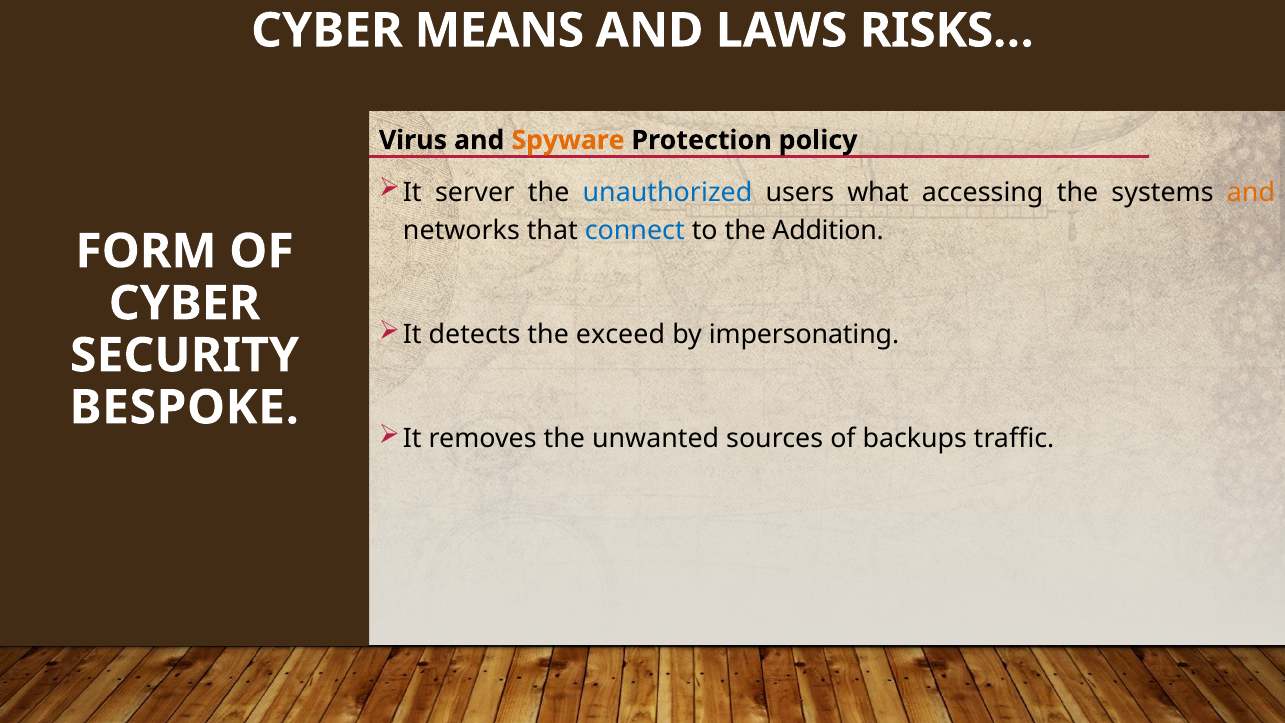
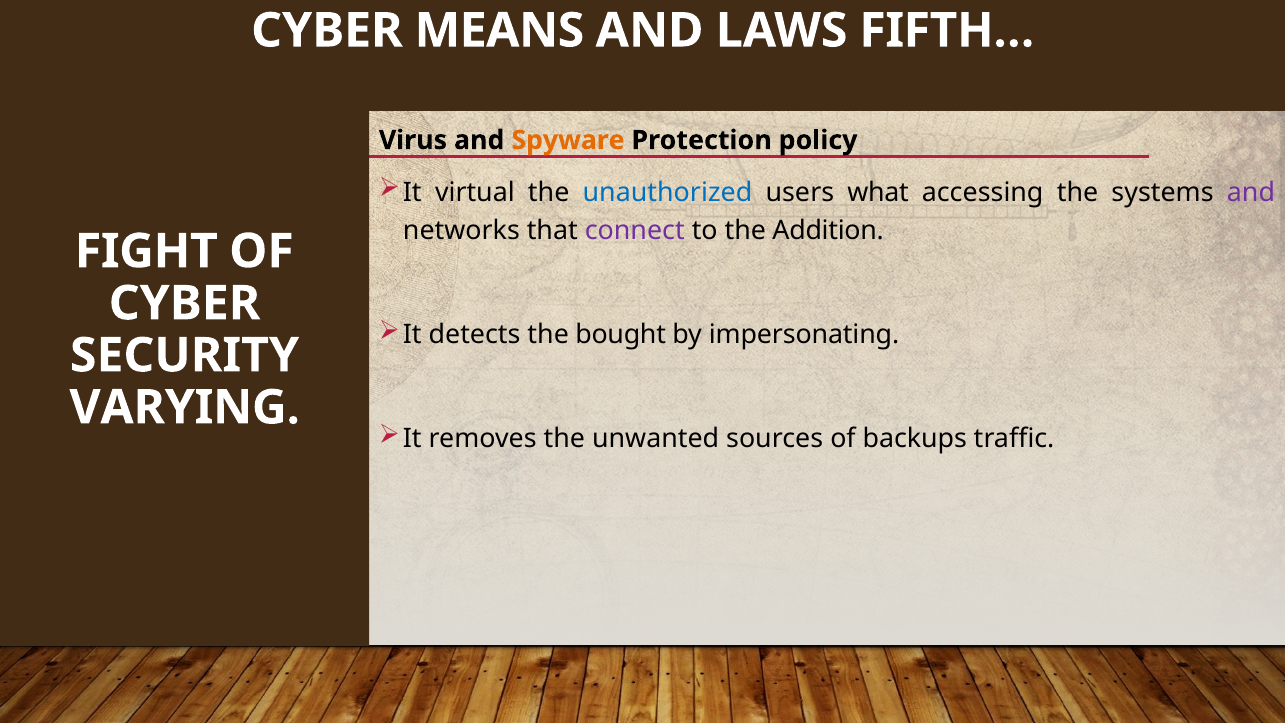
RISKS…: RISKS… -> FIFTH…
server: server -> virtual
and at (1251, 192) colour: orange -> purple
connect colour: blue -> purple
FORM: FORM -> FIGHT
exceed: exceed -> bought
BESPOKE: BESPOKE -> VARYING
